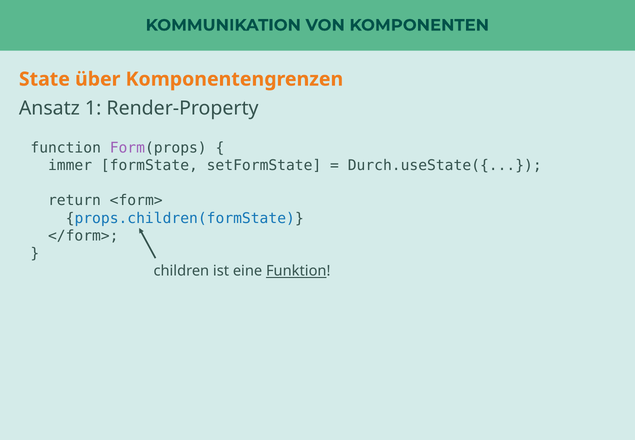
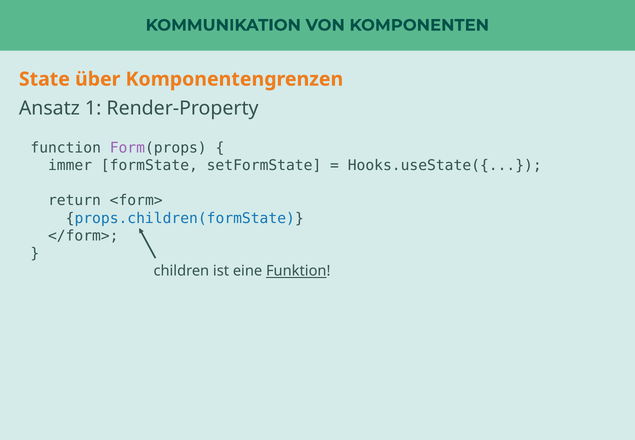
Durch.useState({: Durch.useState({ -> Hooks.useState({
